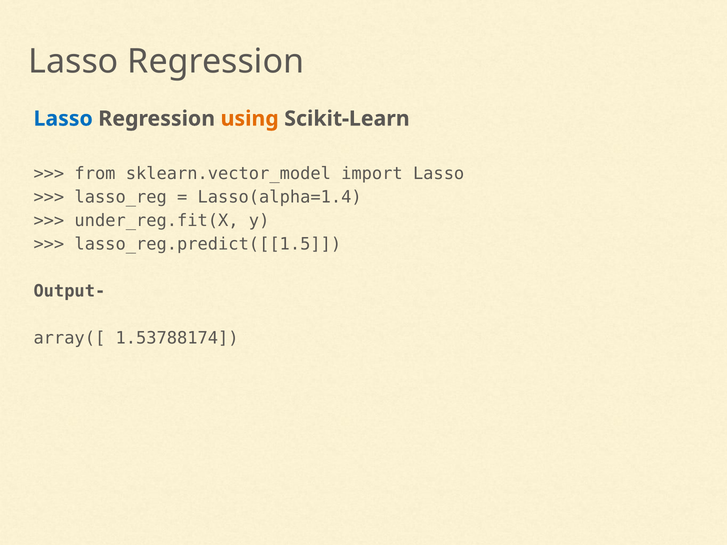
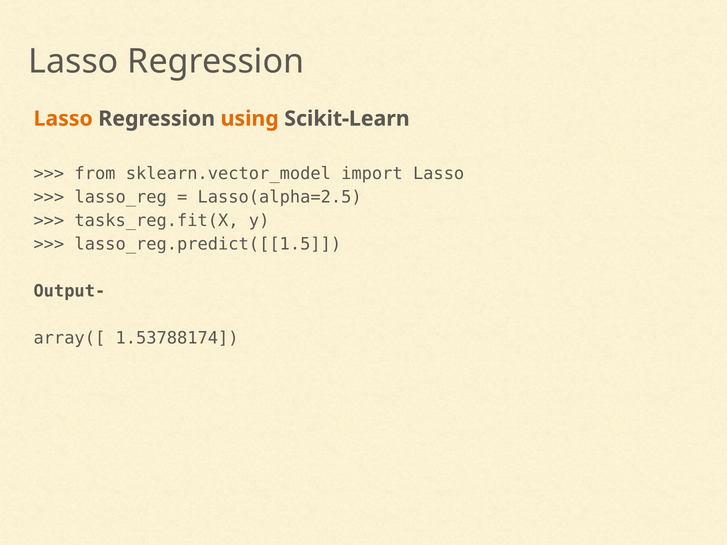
Lasso at (63, 119) colour: blue -> orange
Lasso(alpha=1.4: Lasso(alpha=1.4 -> Lasso(alpha=2.5
under_reg.fit(X: under_reg.fit(X -> tasks_reg.fit(X
